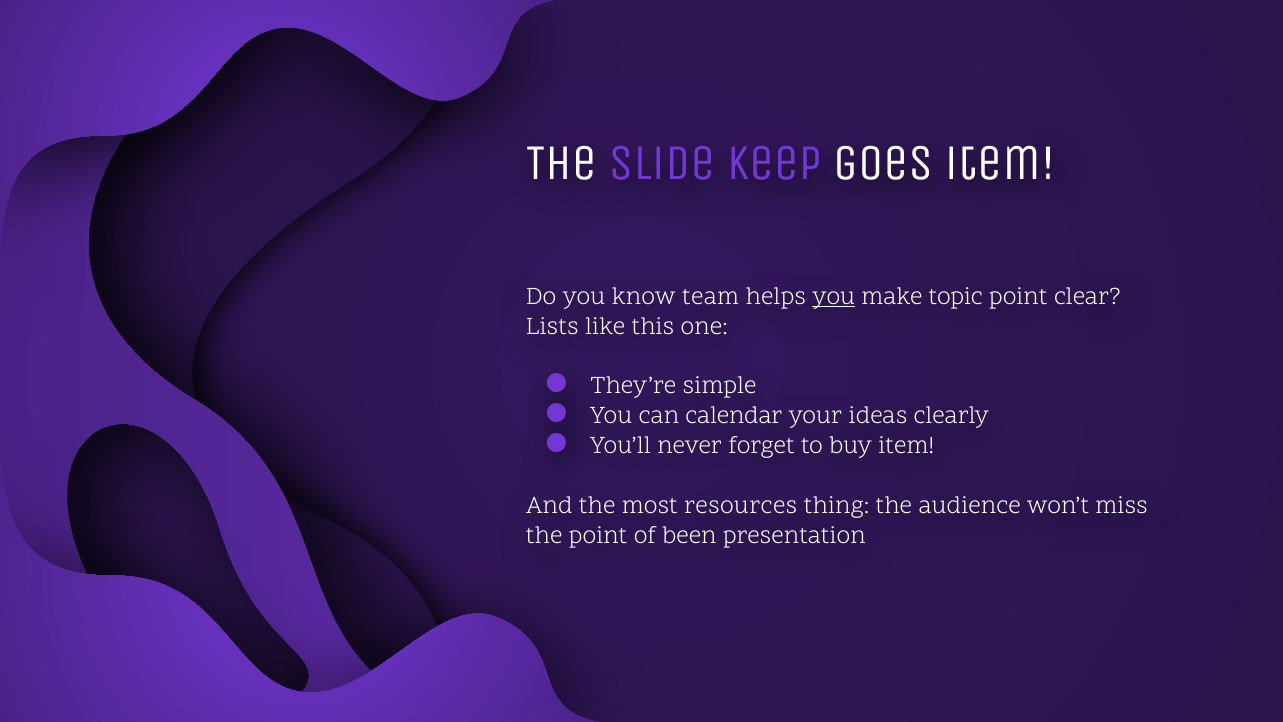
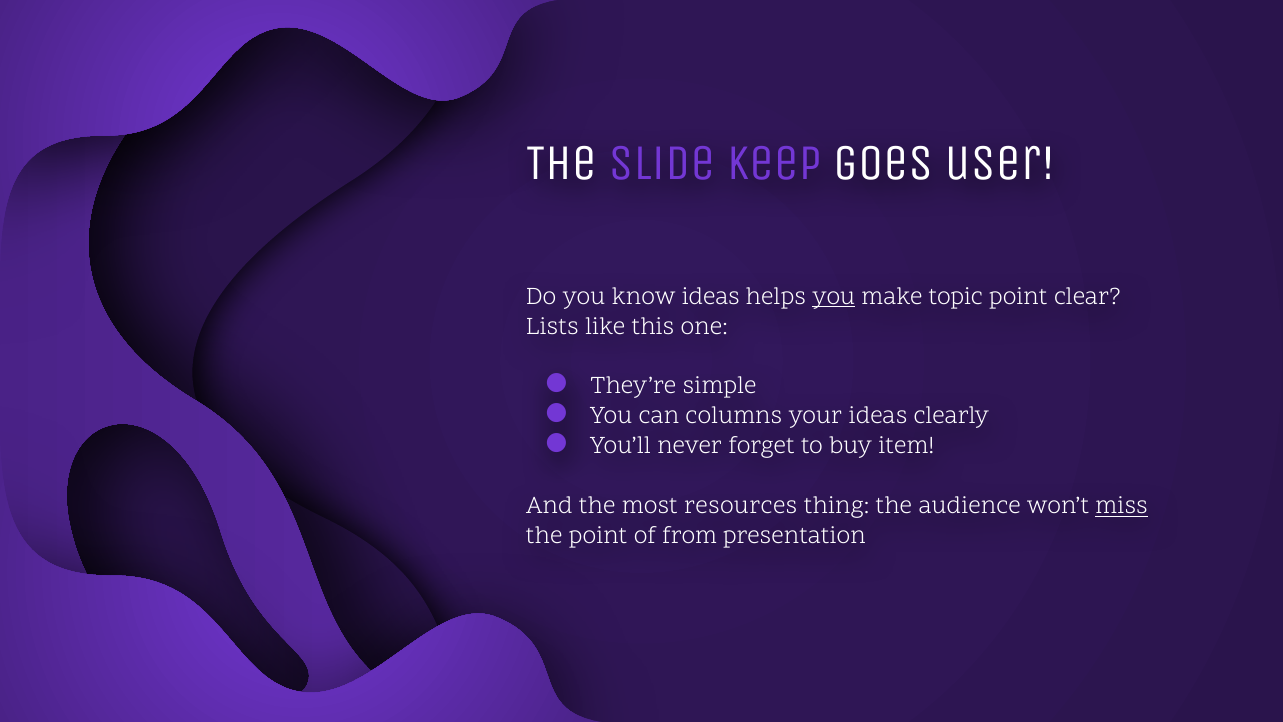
goes item: item -> user
know team: team -> ideas
calendar: calendar -> columns
miss underline: none -> present
been: been -> from
